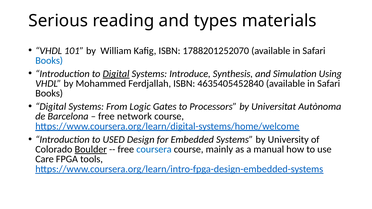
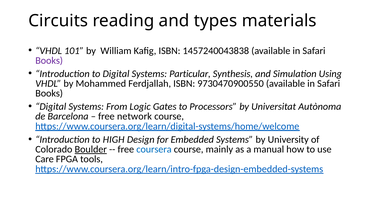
Serious: Serious -> Circuits
1788201252070: 1788201252070 -> 1457240043838
Books at (49, 61) colour: blue -> purple
Digital at (116, 74) underline: present -> none
Introduce: Introduce -> Particular
4635405452840: 4635405452840 -> 9730470900550
USED: USED -> HIGH
